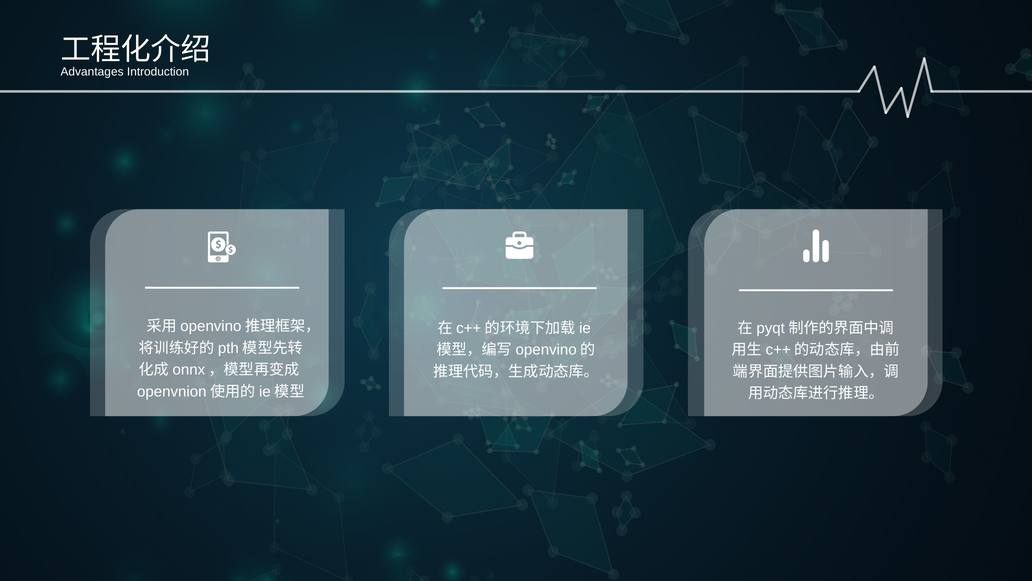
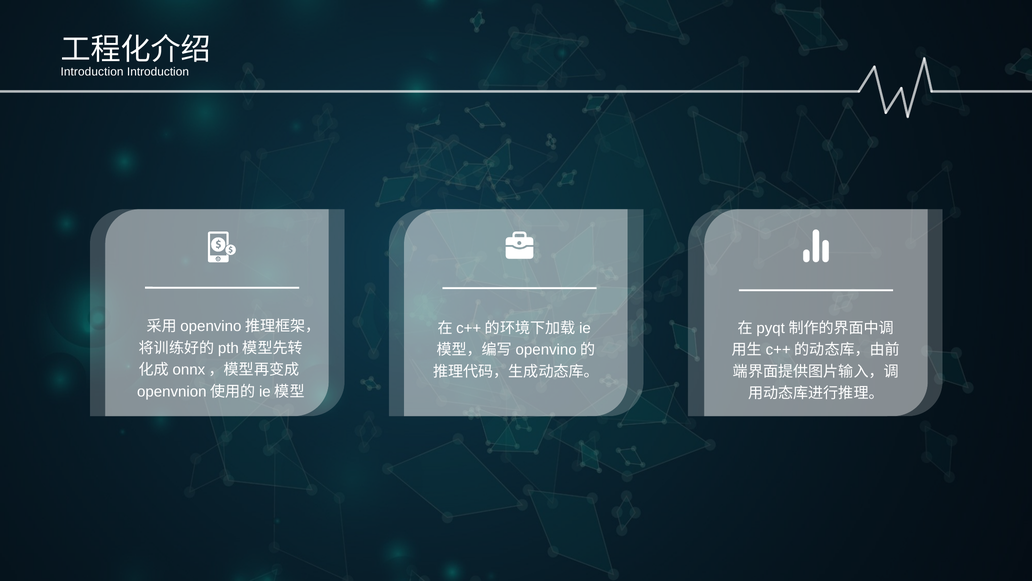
Advantages at (92, 72): Advantages -> Introduction
